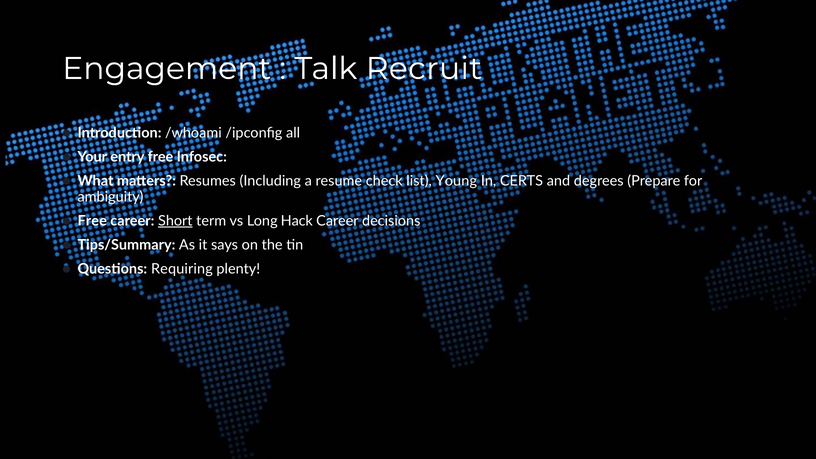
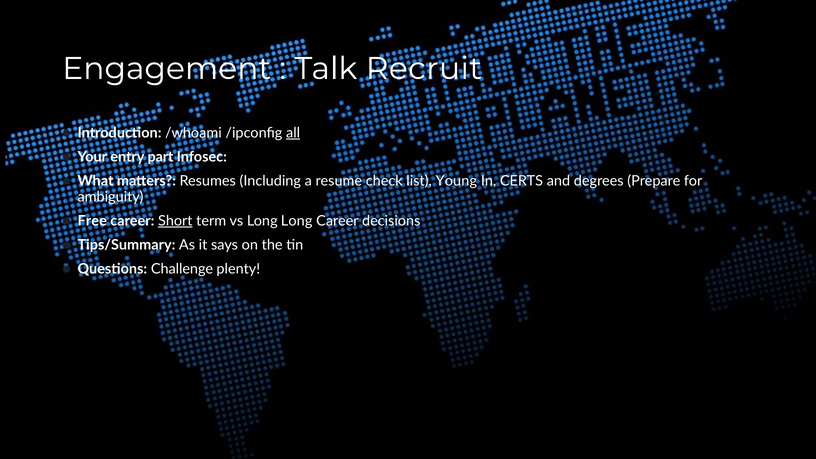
all underline: none -> present
entry free: free -> part
Long Hack: Hack -> Long
Requiring: Requiring -> Challenge
